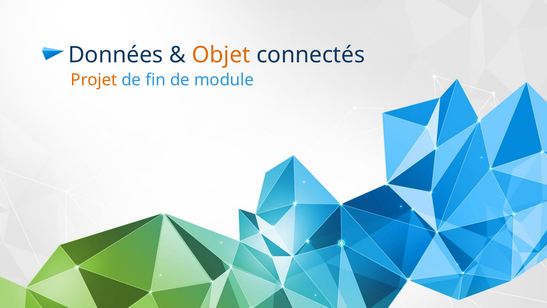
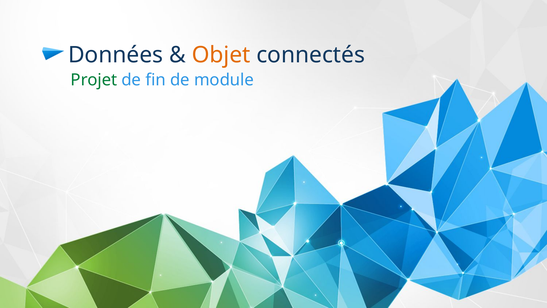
Projet colour: orange -> green
